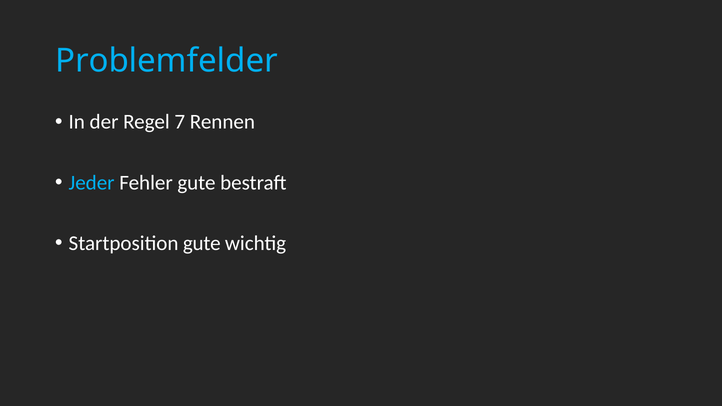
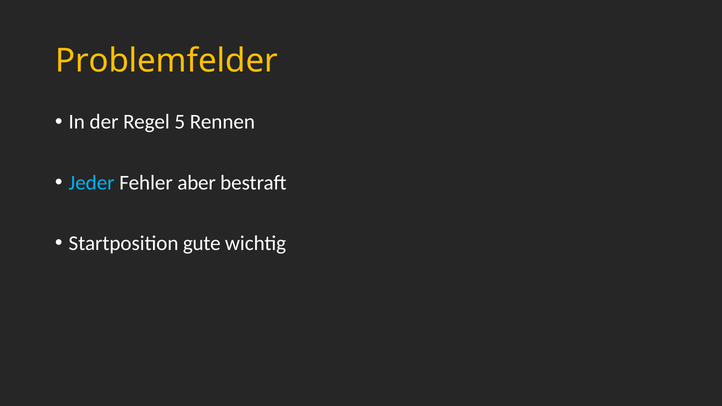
Problemfelder colour: light blue -> yellow
7: 7 -> 5
Fehler gute: gute -> aber
